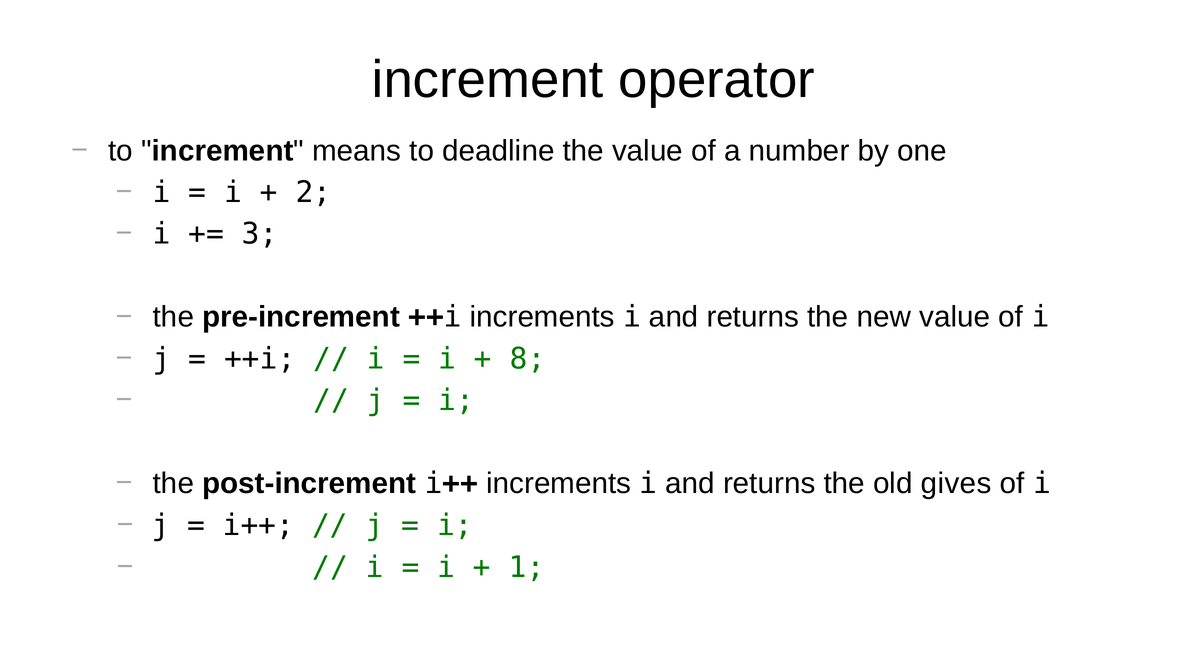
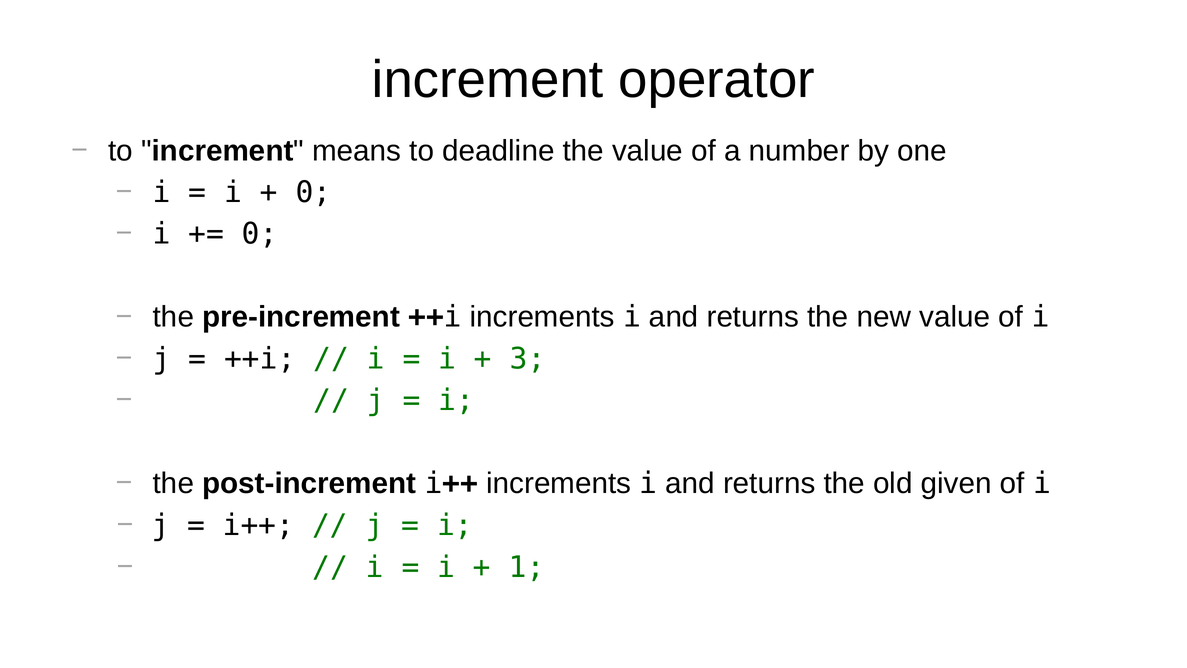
2 at (313, 192): 2 -> 0
3 at (260, 234): 3 -> 0
8: 8 -> 3
gives: gives -> given
